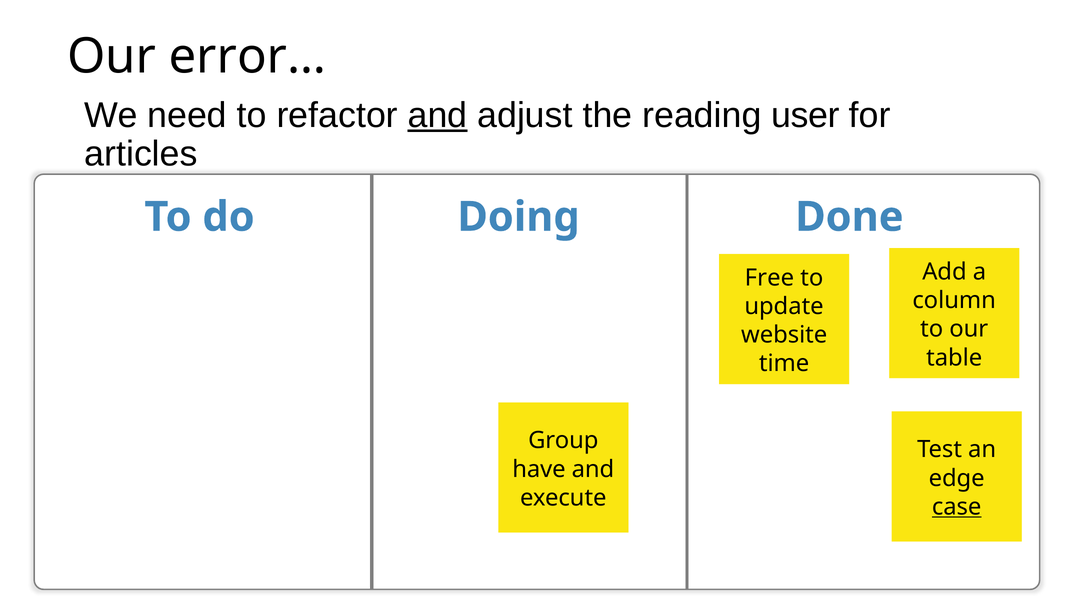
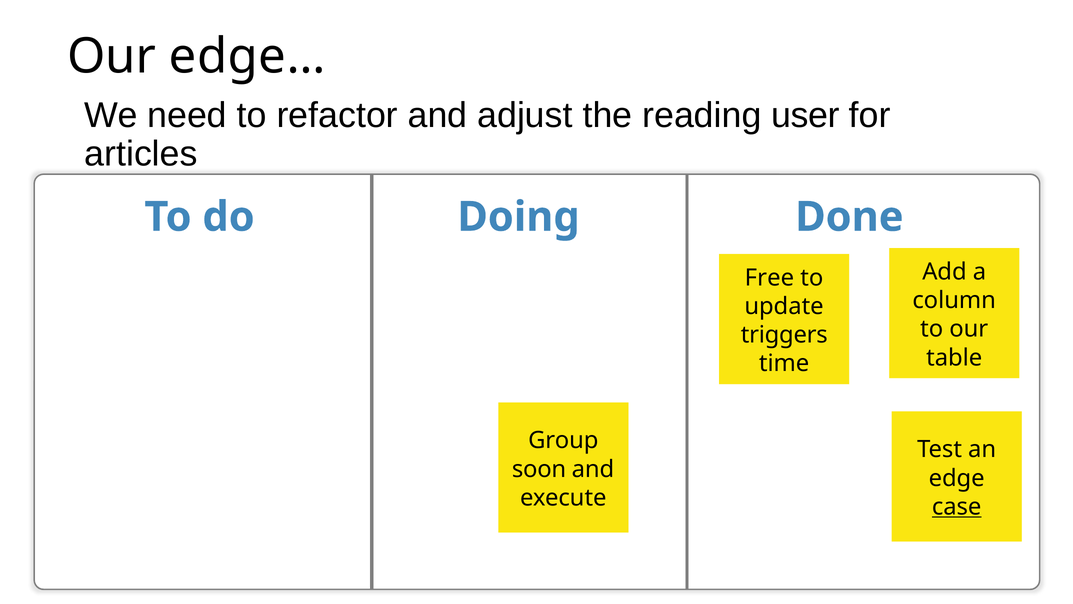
error…: error… -> edge…
and at (438, 115) underline: present -> none
website: website -> triggers
have: have -> soon
